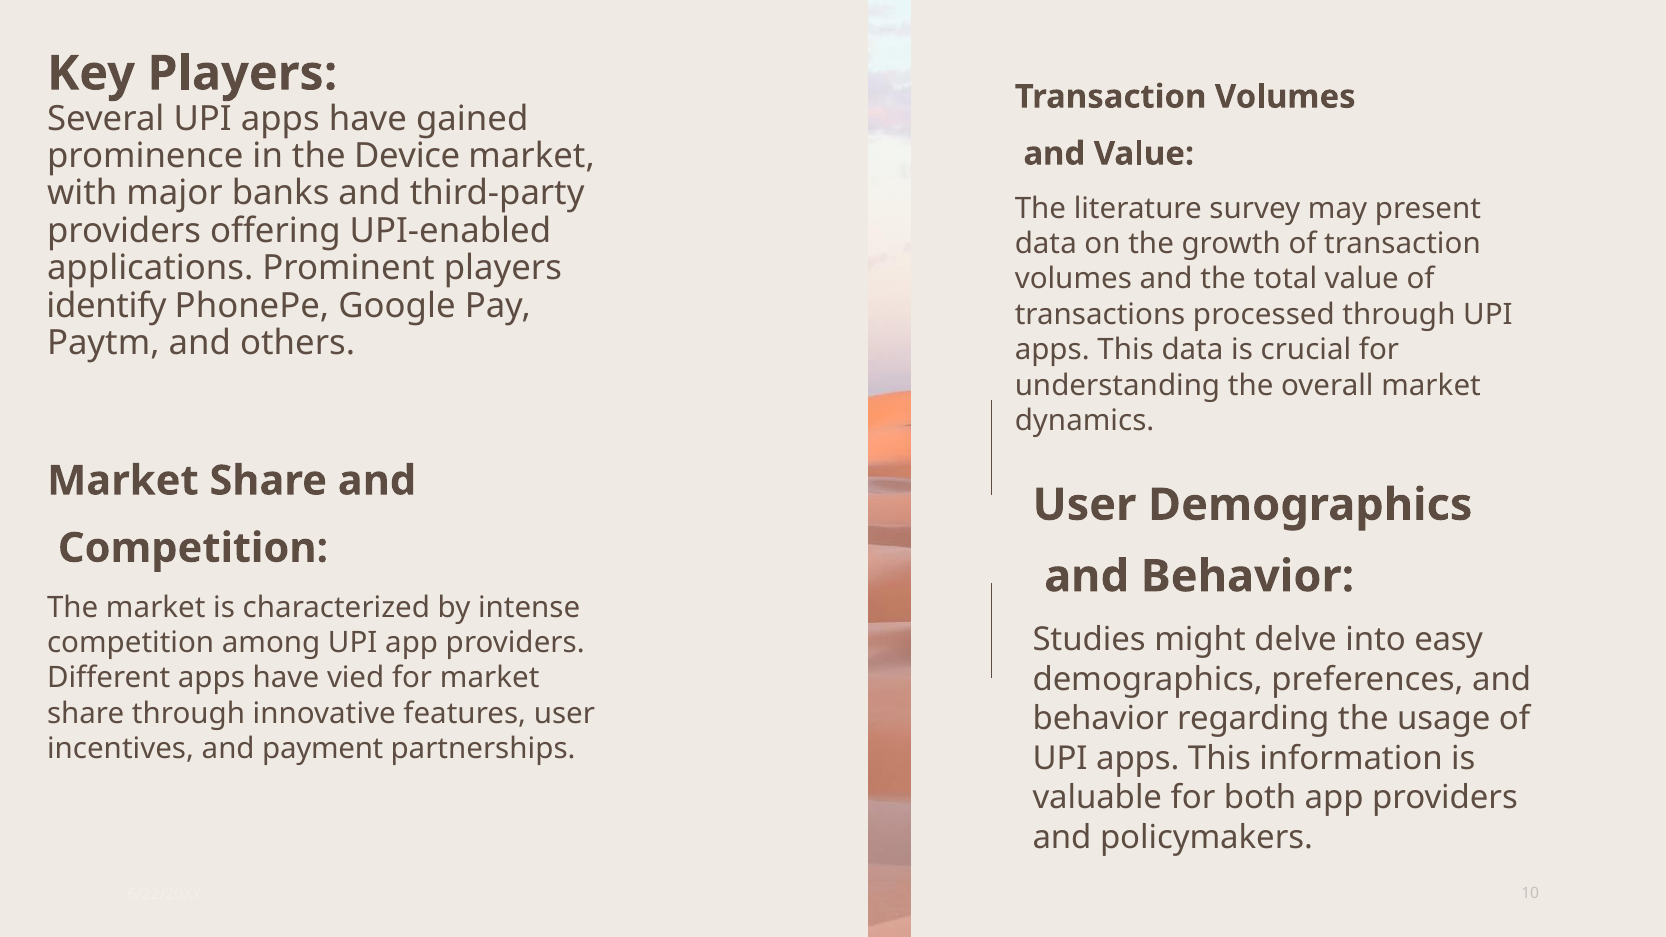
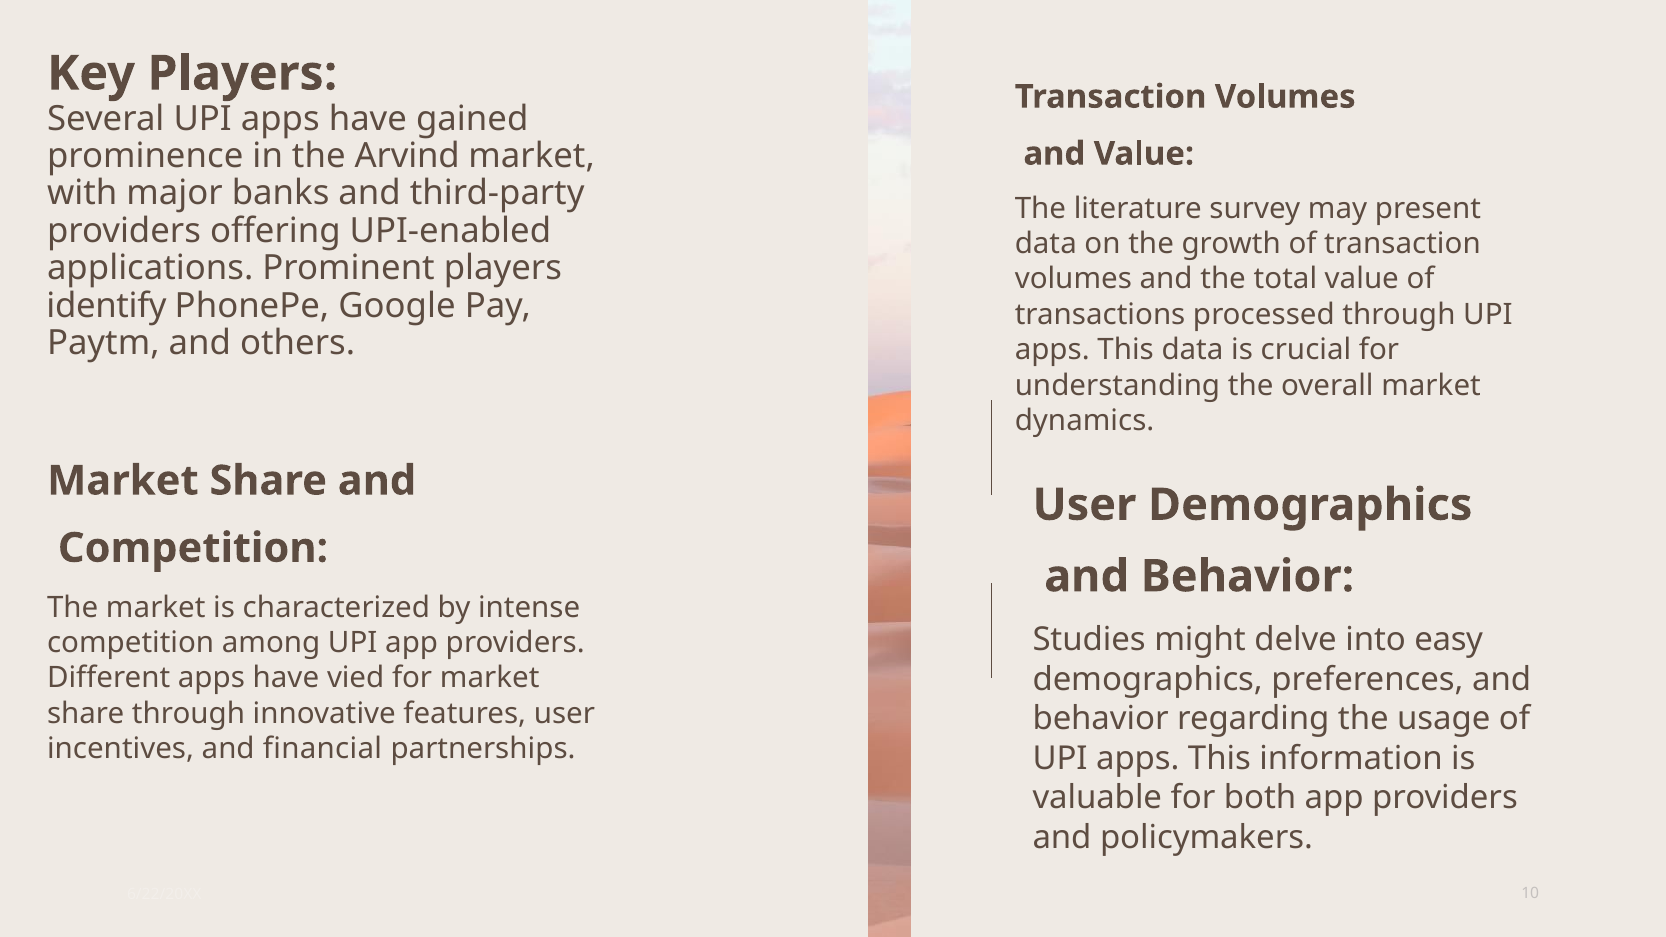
Device: Device -> Arvind
payment: payment -> financial
